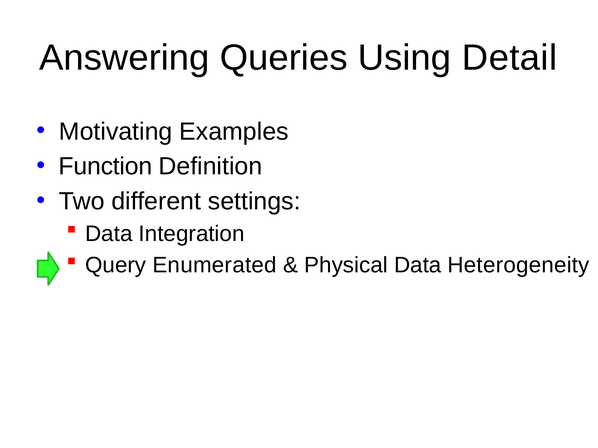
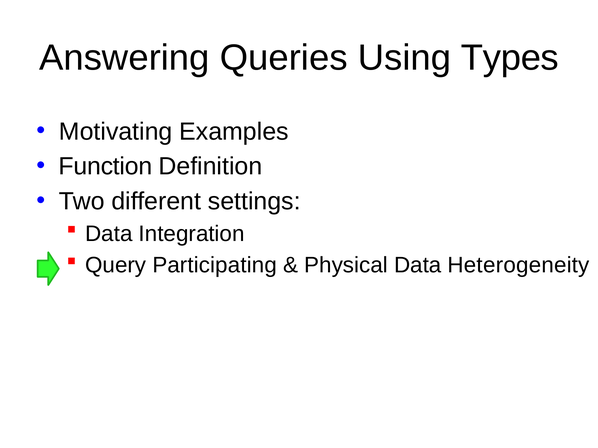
Detail: Detail -> Types
Enumerated: Enumerated -> Participating
